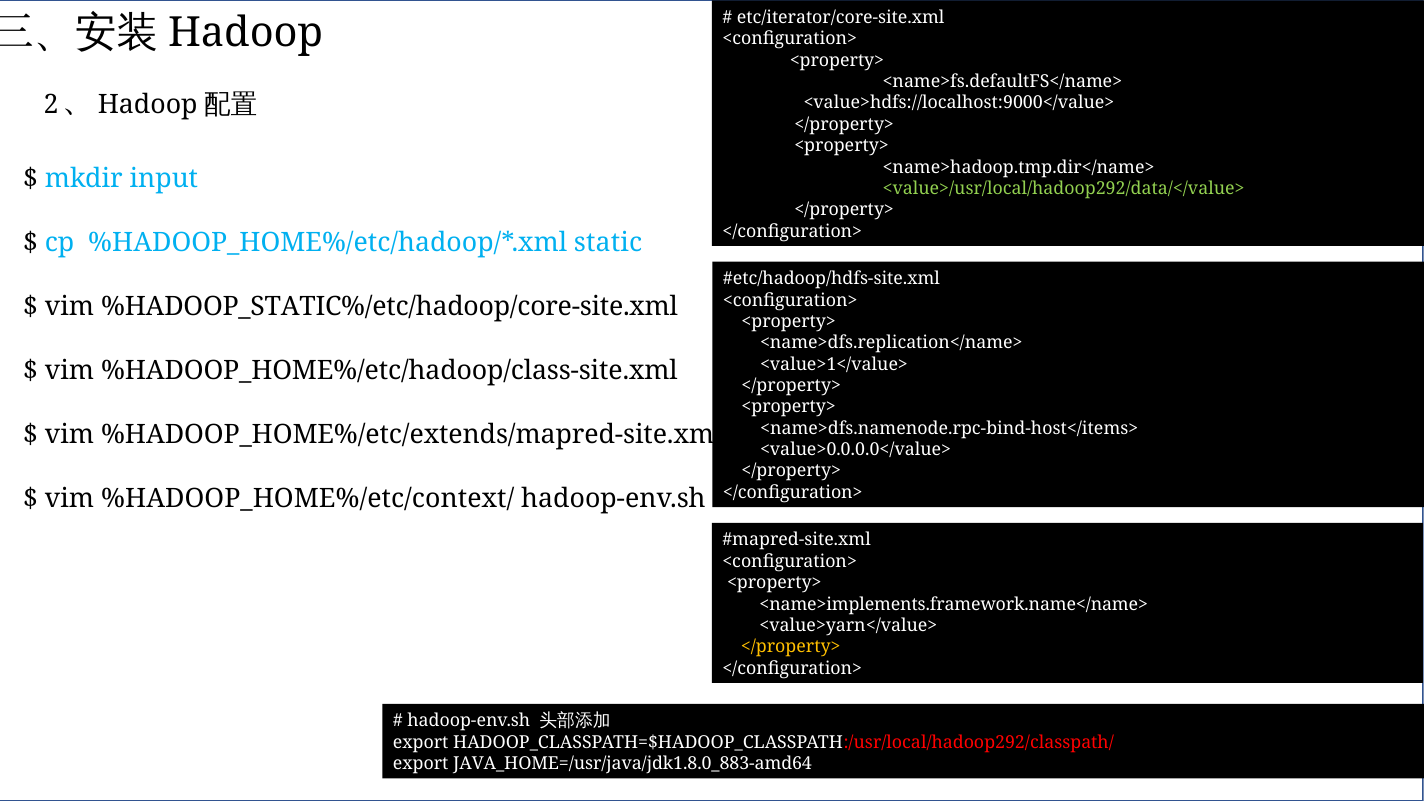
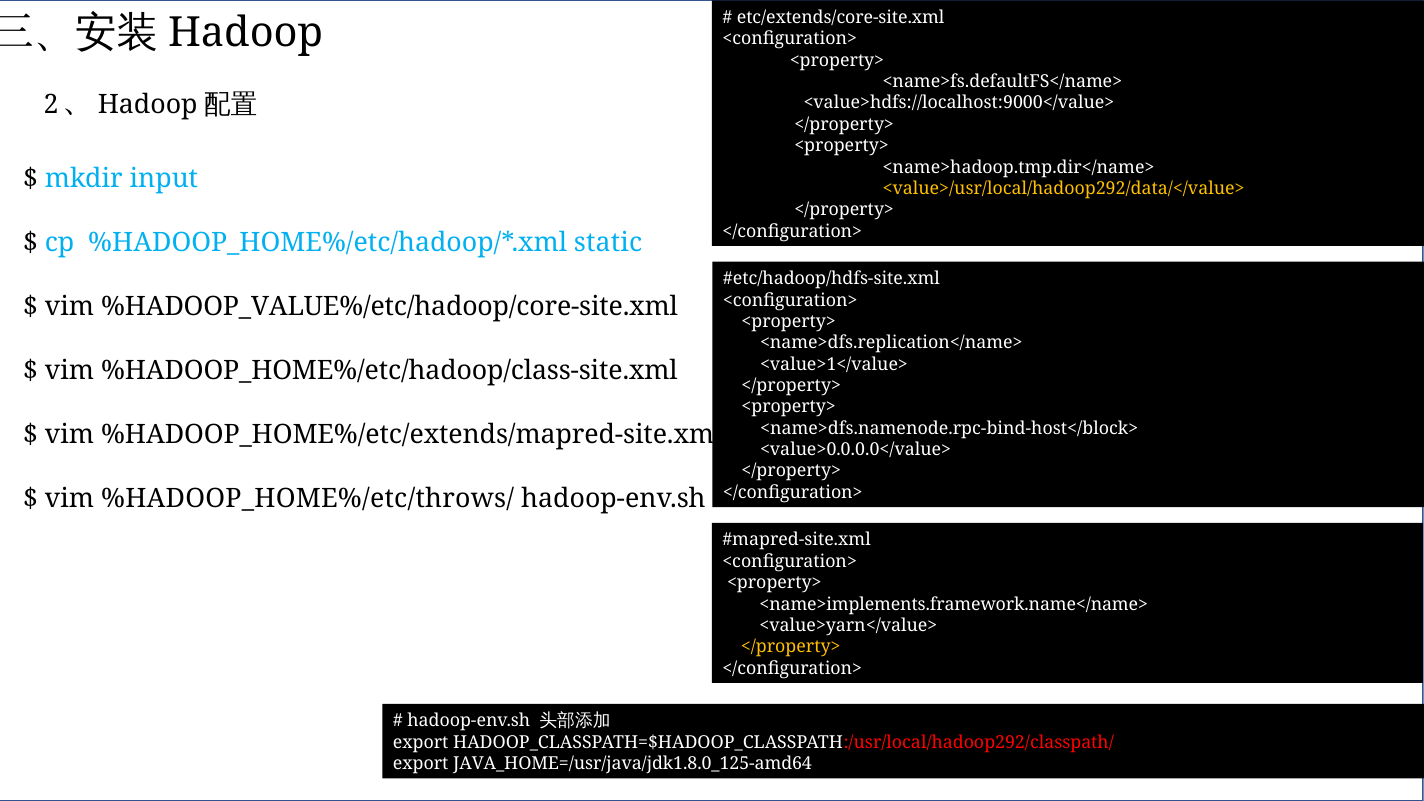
etc/iterator/core-site.xml: etc/iterator/core-site.xml -> etc/extends/core-site.xml
<value>/usr/local/hadoop292/data/</value> colour: light green -> yellow
%HADOOP_STATIC%/etc/hadoop/core-site.xml: %HADOOP_STATIC%/etc/hadoop/core-site.xml -> %HADOOP_VALUE%/etc/hadoop/core-site.xml
<name>dfs.namenode.rpc-bind-host</items>: <name>dfs.namenode.rpc-bind-host</items> -> <name>dfs.namenode.rpc-bind-host</block>
%HADOOP_HOME%/etc/context/: %HADOOP_HOME%/etc/context/ -> %HADOOP_HOME%/etc/throws/
JAVA_HOME=/usr/java/jdk1.8.0_883-amd64: JAVA_HOME=/usr/java/jdk1.8.0_883-amd64 -> JAVA_HOME=/usr/java/jdk1.8.0_125-amd64
